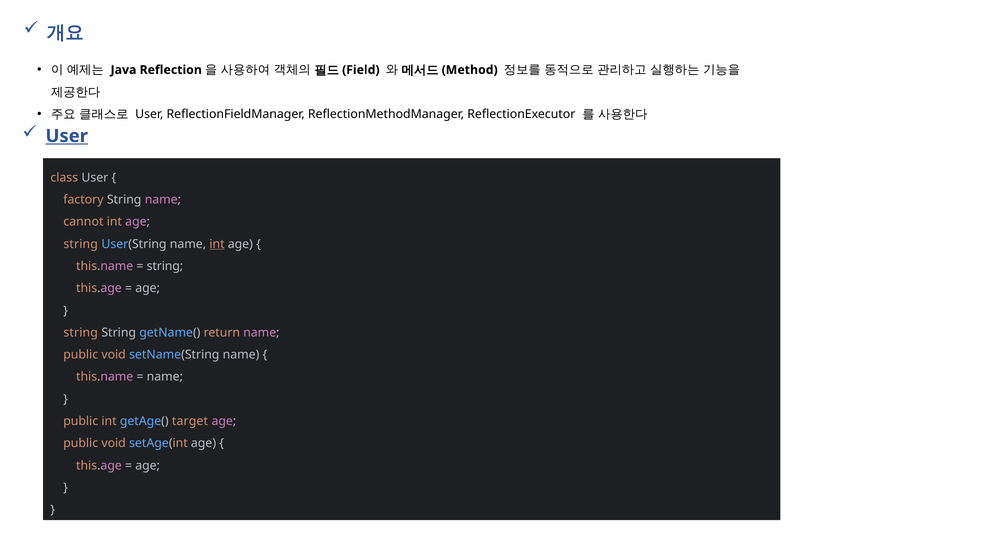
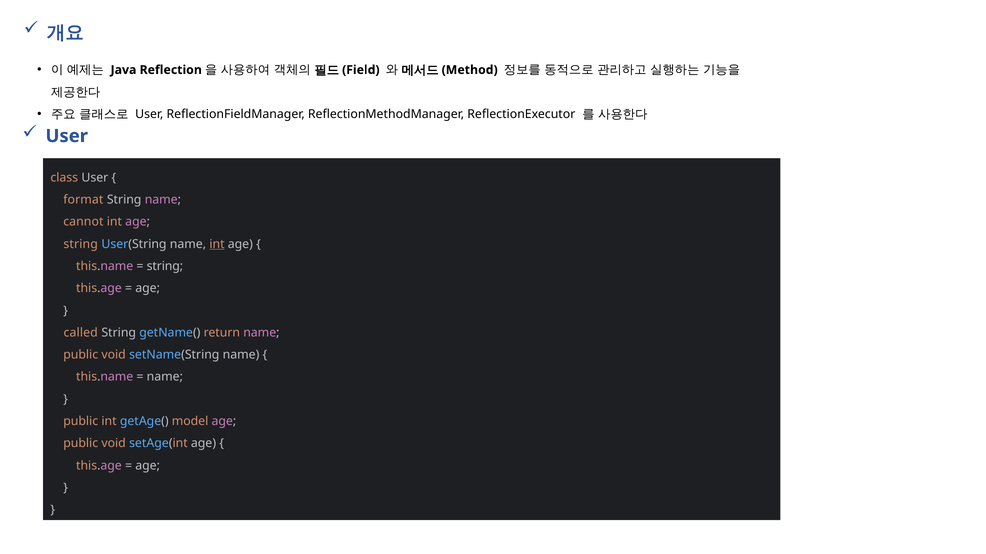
User at (67, 136) underline: present -> none
factory: factory -> format
string at (81, 333): string -> called
target: target -> model
